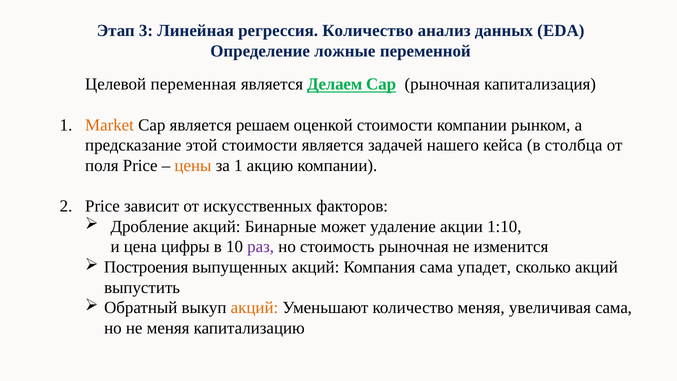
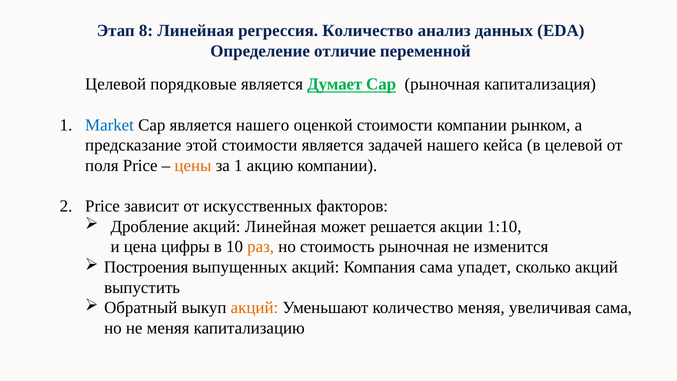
3: 3 -> 8
ложные: ложные -> отличие
переменная: переменная -> порядковые
Делаем: Делаем -> Думает
Market colour: orange -> blue
является решаем: решаем -> нашего
в столбца: столбца -> целевой
акций Бинарные: Бинарные -> Линейная
удаление: удаление -> решается
раз colour: purple -> orange
